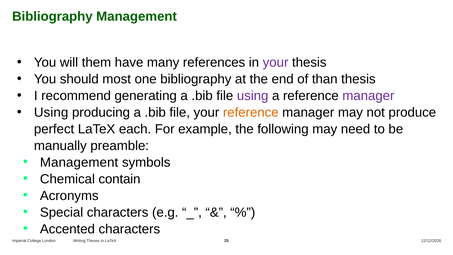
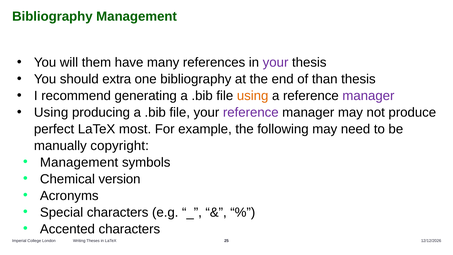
most: most -> extra
using at (253, 96) colour: purple -> orange
reference at (251, 112) colour: orange -> purple
each: each -> most
preamble: preamble -> copyright
contain: contain -> version
